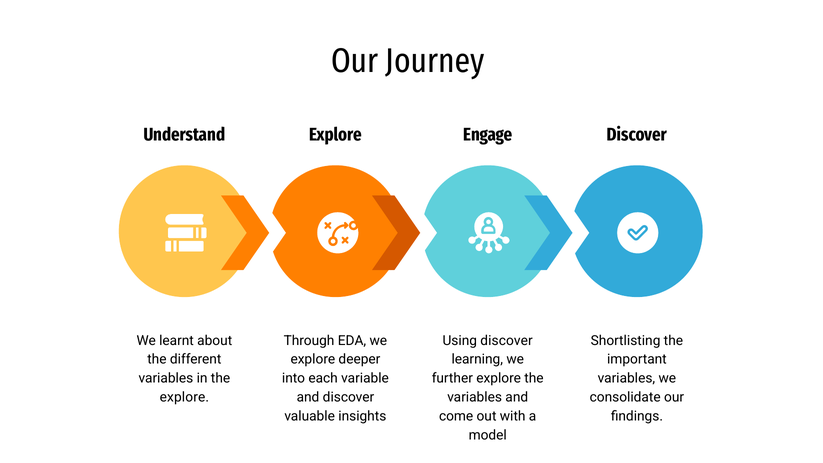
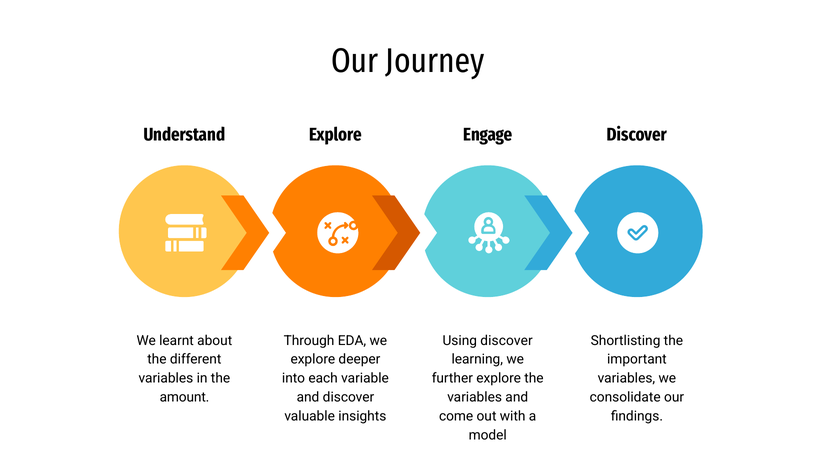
explore at (184, 397): explore -> amount
